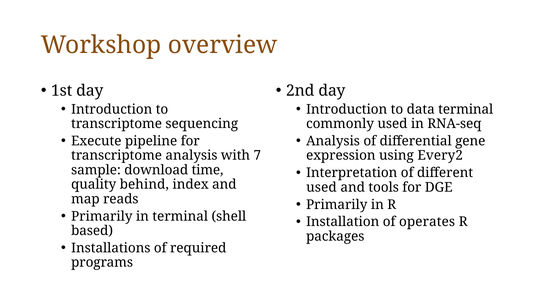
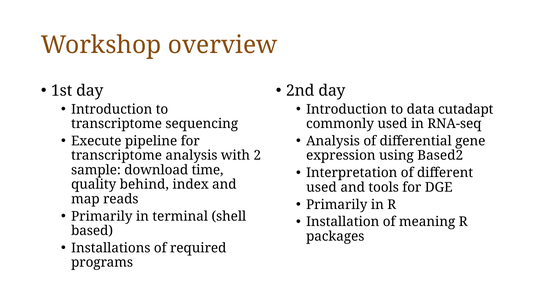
data terminal: terminal -> cutadapt
7: 7 -> 2
Every2: Every2 -> Based2
operates: operates -> meaning
